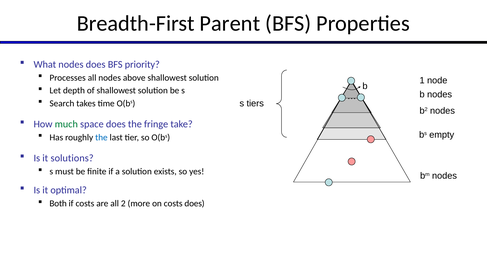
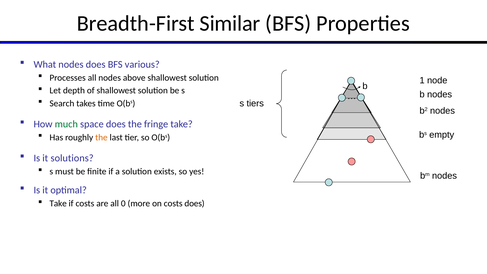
Parent: Parent -> Similar
priority: priority -> various
the at (101, 137) colour: blue -> orange
Both at (58, 203): Both -> Take
2: 2 -> 0
